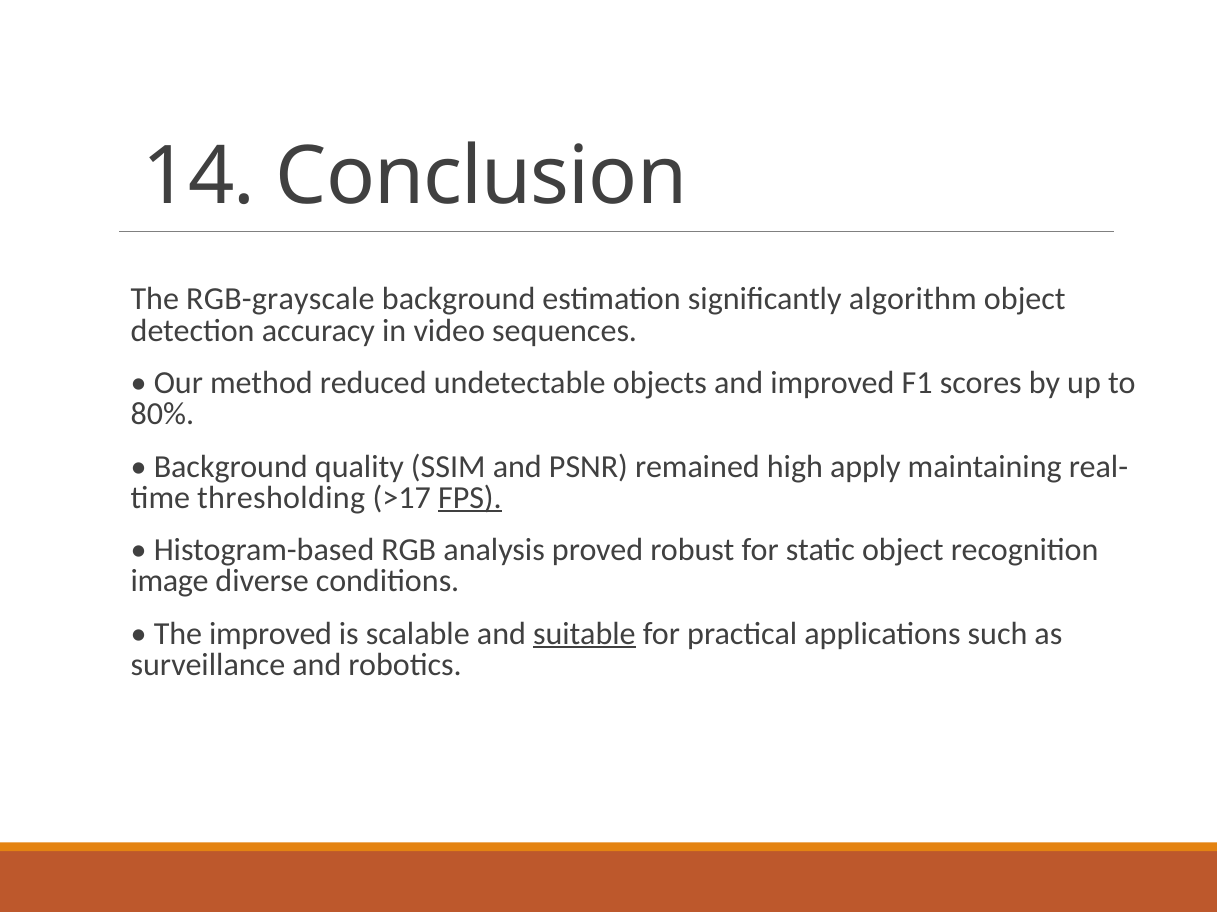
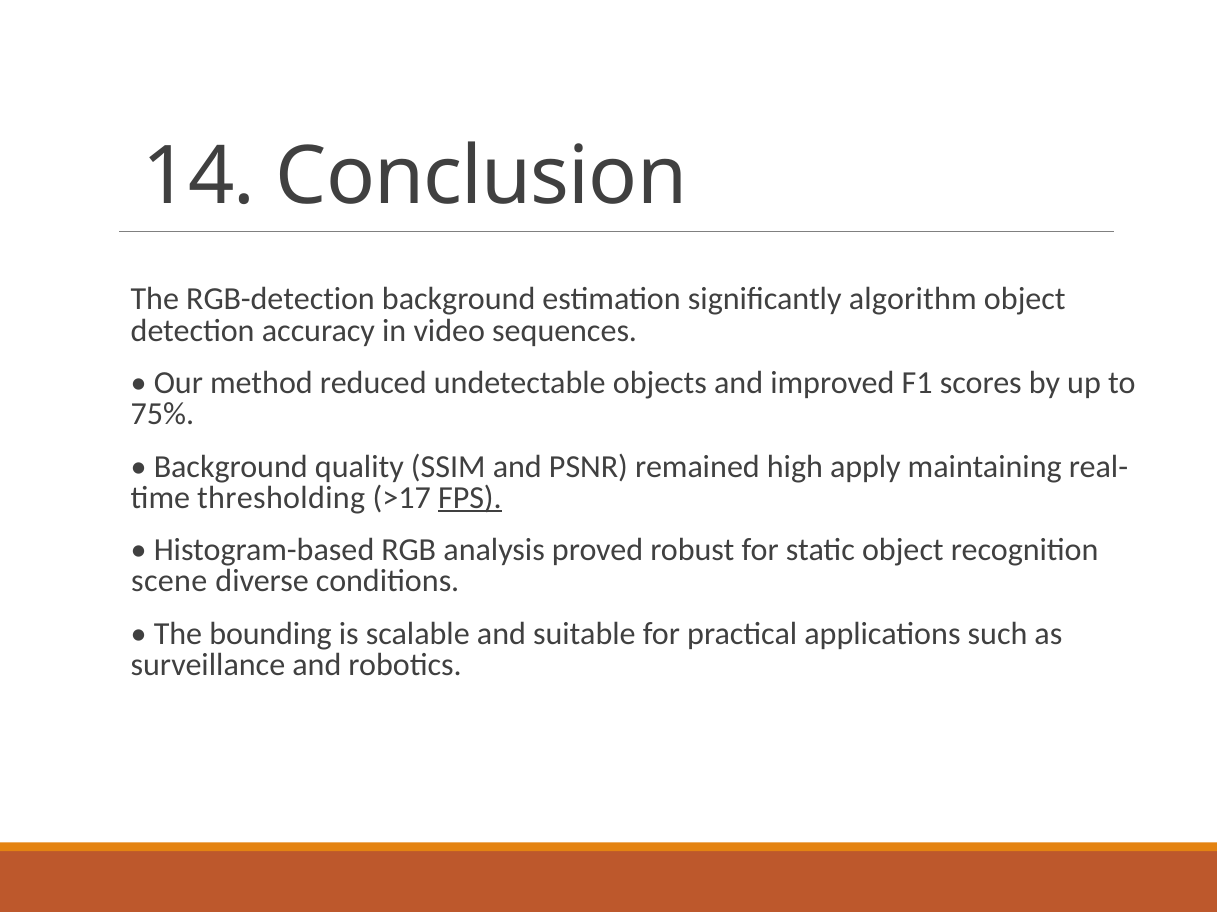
RGB-grayscale: RGB-grayscale -> RGB-detection
80%: 80% -> 75%
image: image -> scene
The improved: improved -> bounding
suitable underline: present -> none
